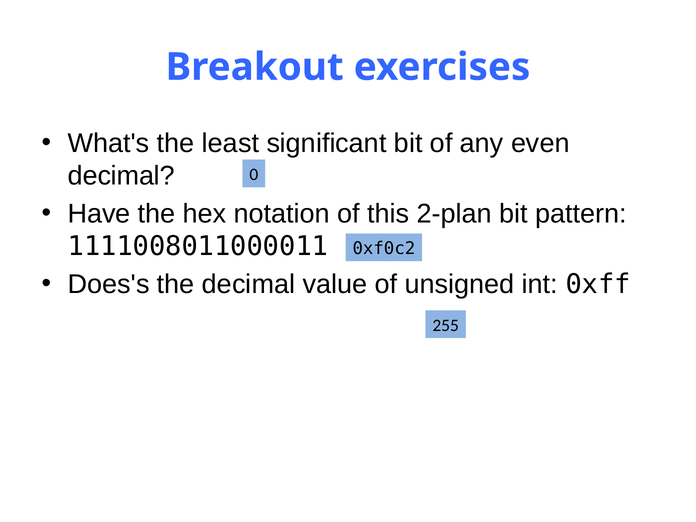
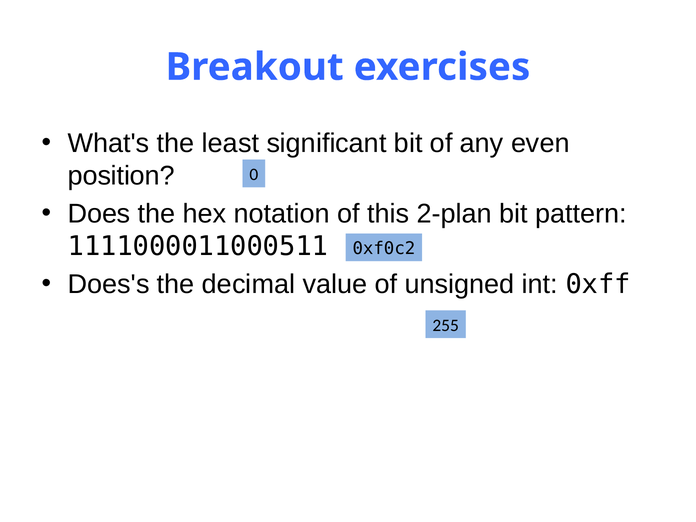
decimal at (121, 176): decimal -> position
Have: Have -> Does
1111008011000011: 1111008011000011 -> 1111000011000511
